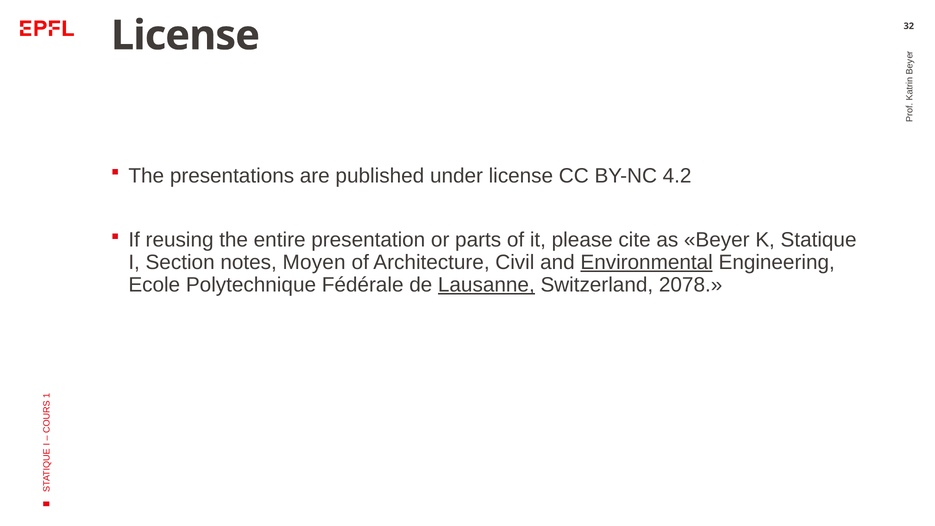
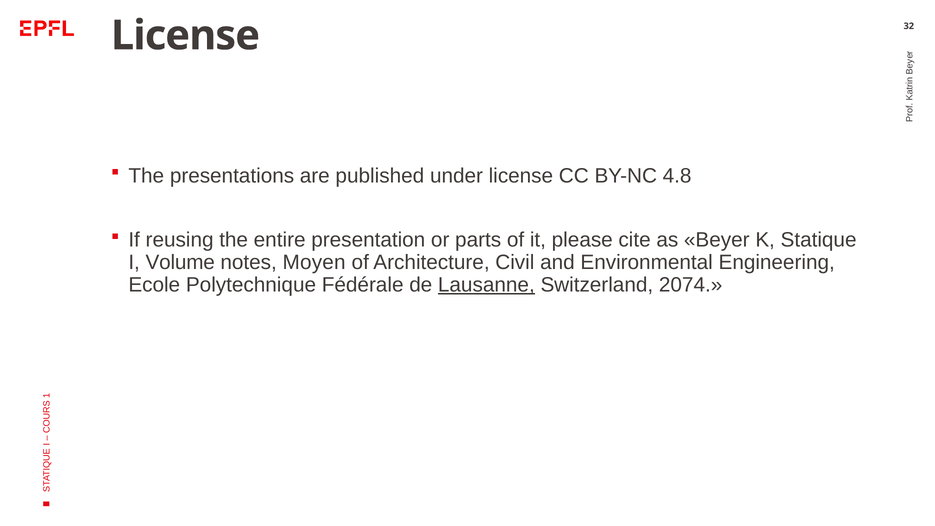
4.2: 4.2 -> 4.8
Section: Section -> Volume
Environmental underline: present -> none
2078: 2078 -> 2074
